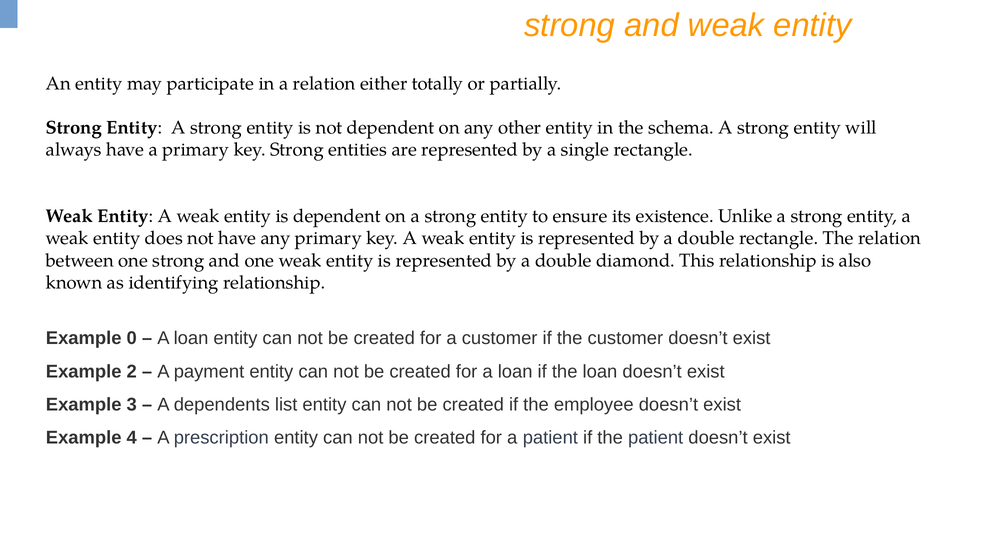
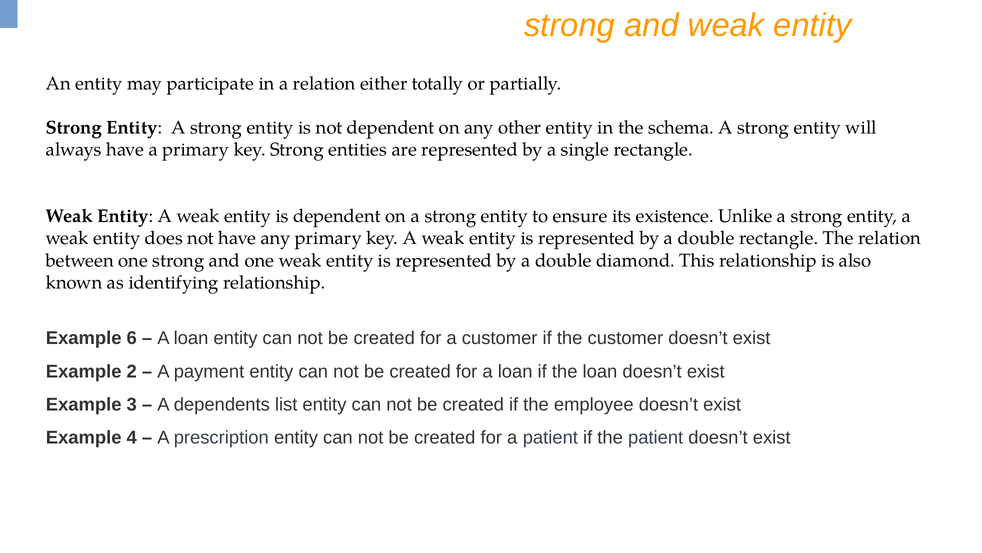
0: 0 -> 6
